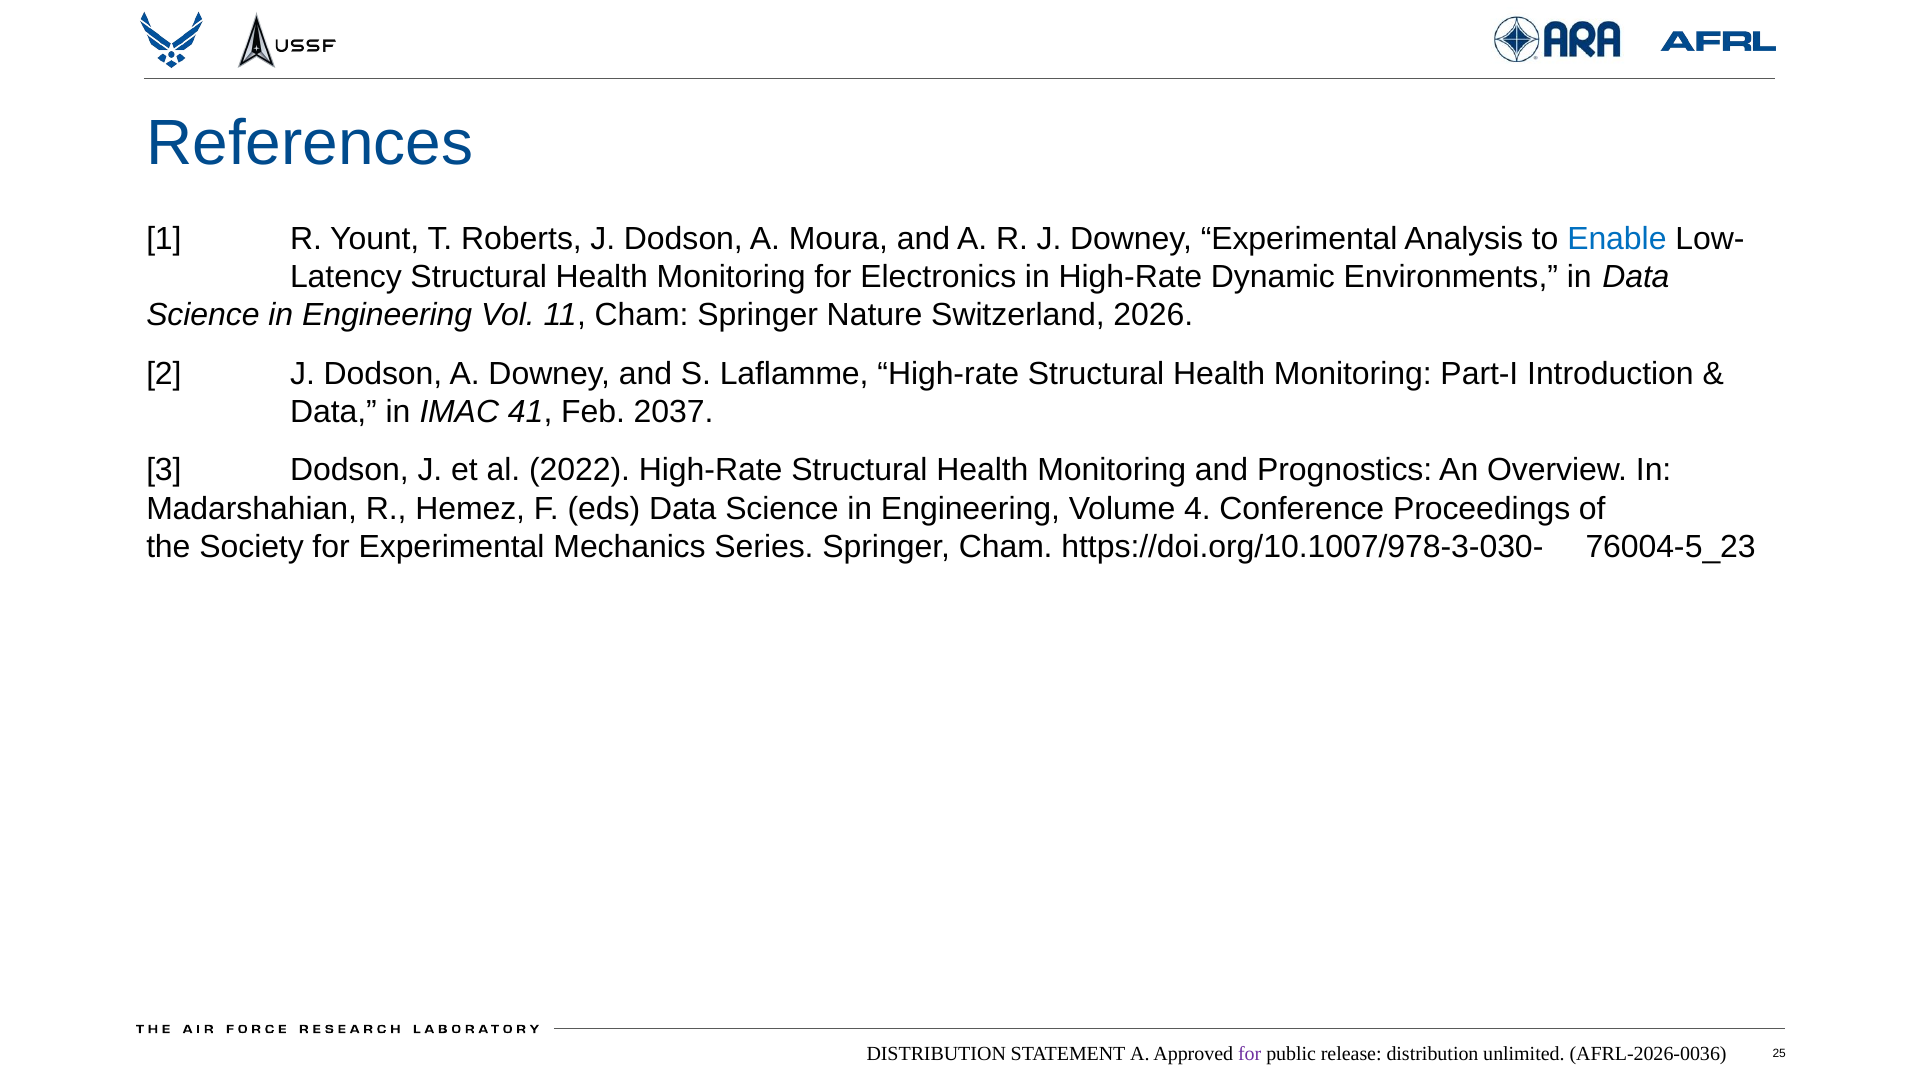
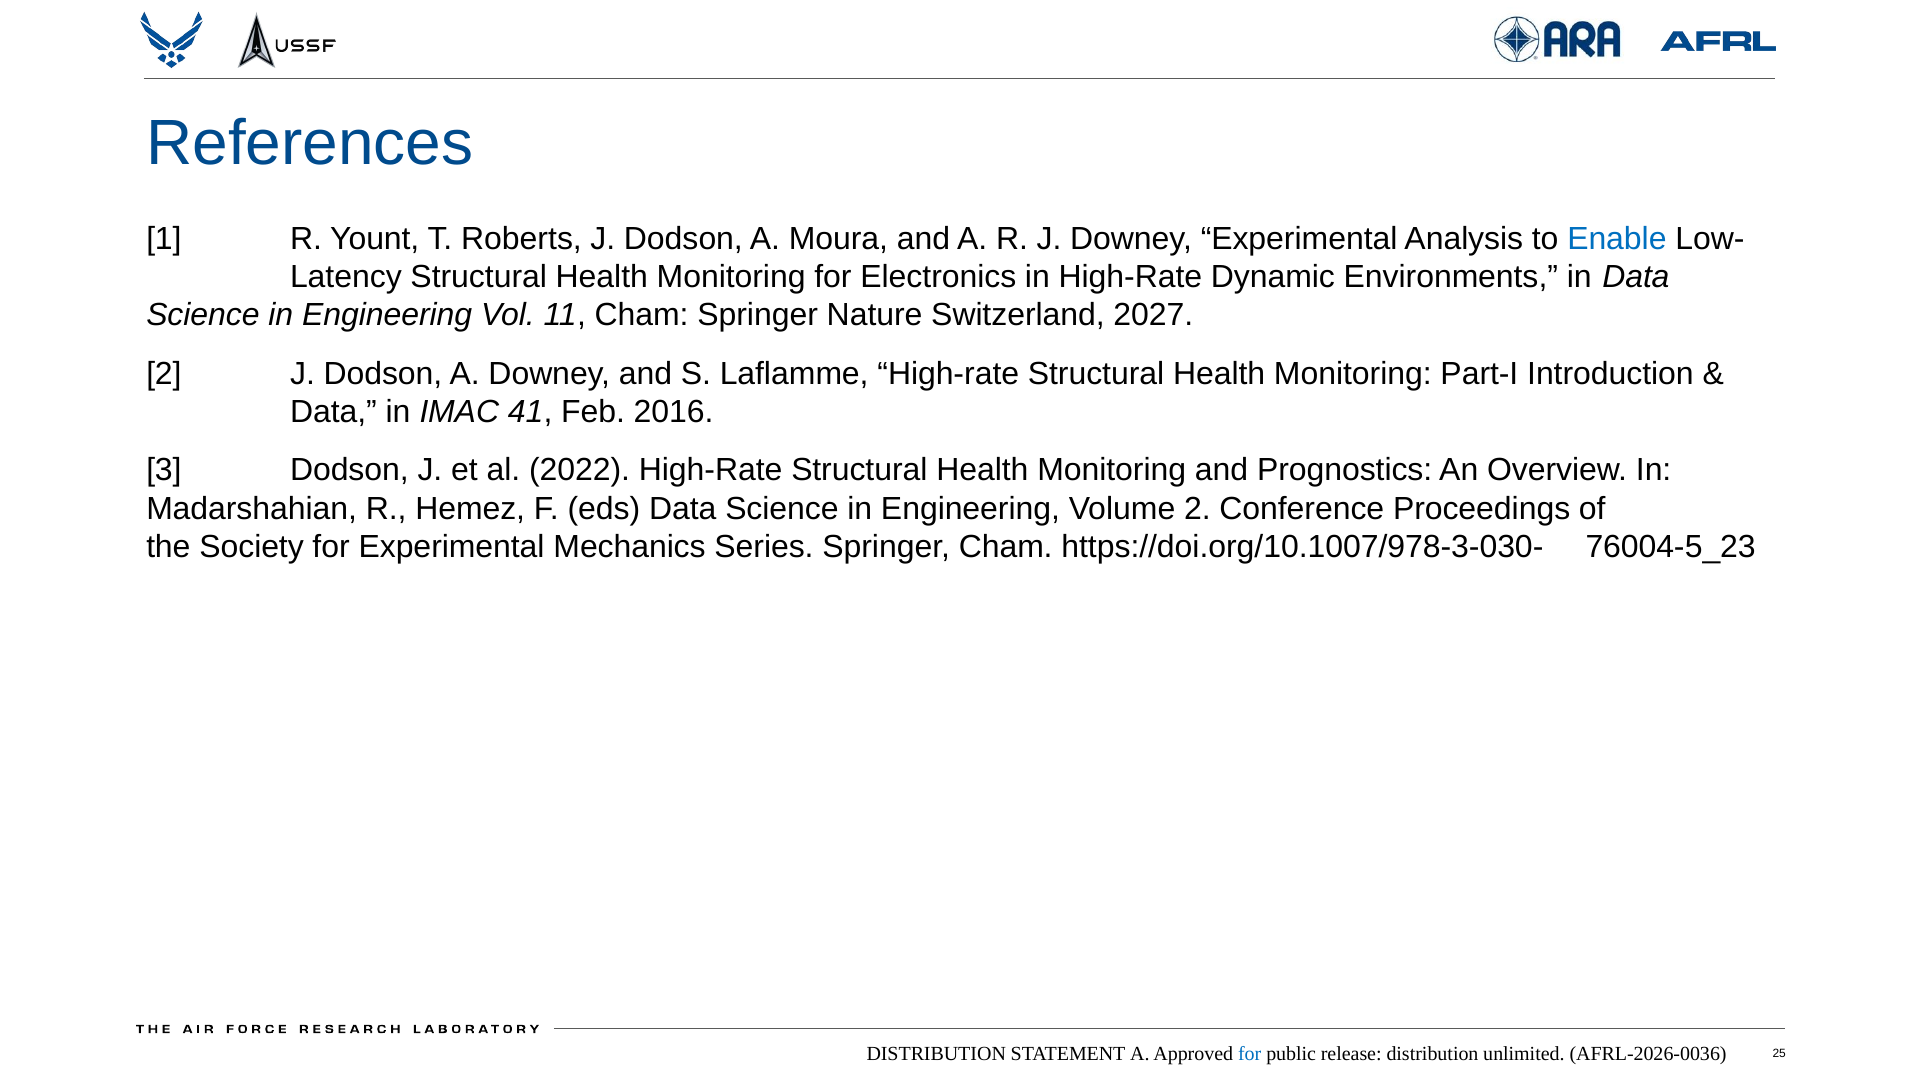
2026: 2026 -> 2027
2037: 2037 -> 2016
Volume 4: 4 -> 2
for at (1250, 1054) colour: purple -> blue
